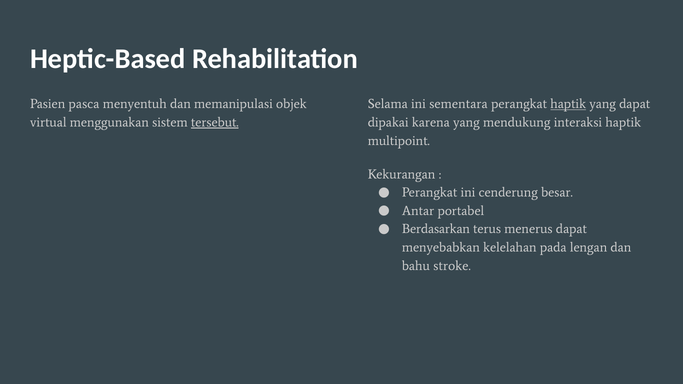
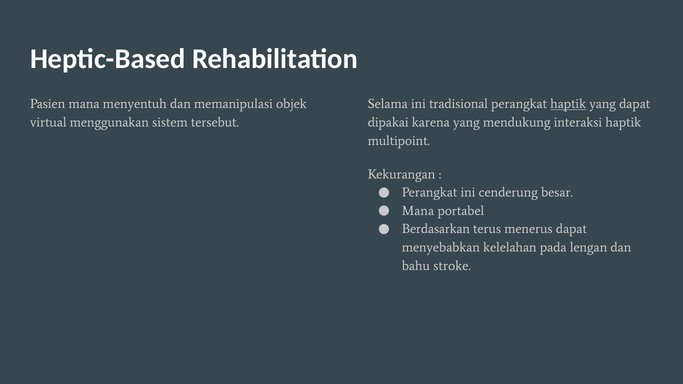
Pasien pasca: pasca -> mana
sementara: sementara -> tradisional
tersebut underline: present -> none
Antar at (418, 211): Antar -> Mana
